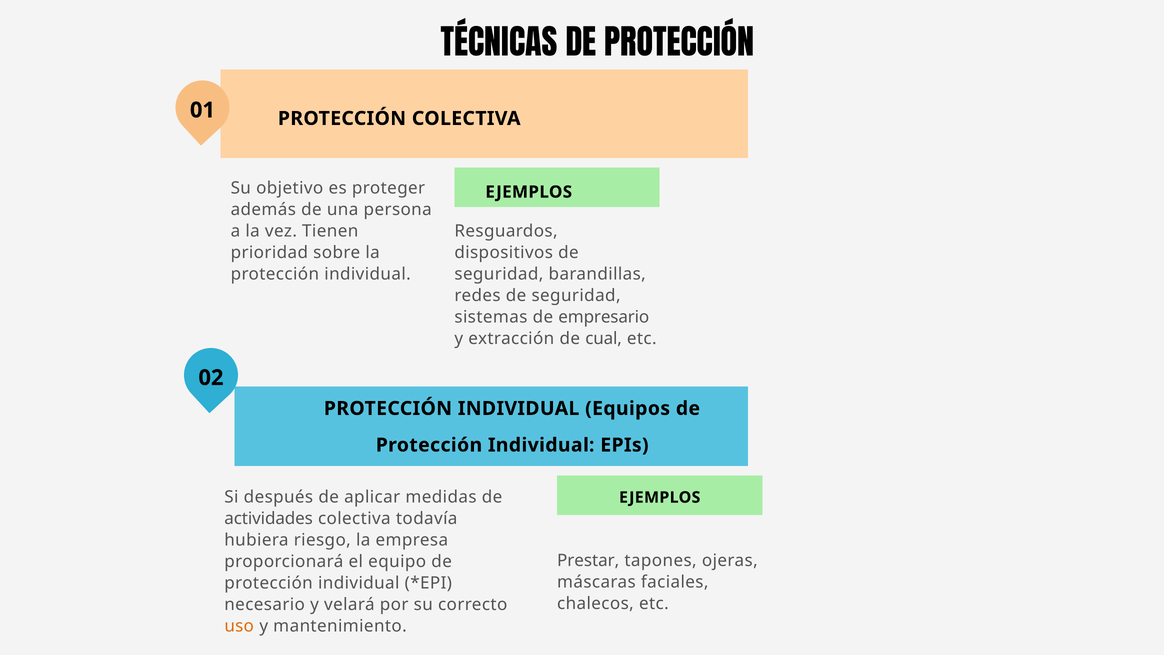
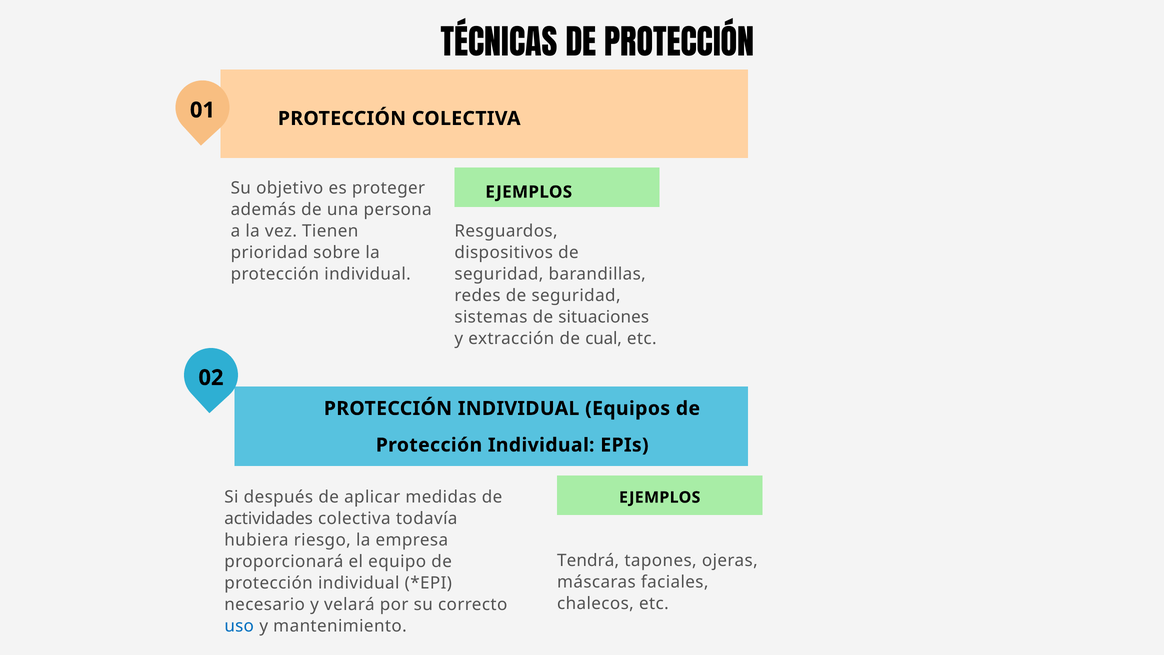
empresario: empresario -> situaciones
Prestar: Prestar -> Tendrá
uso colour: orange -> blue
